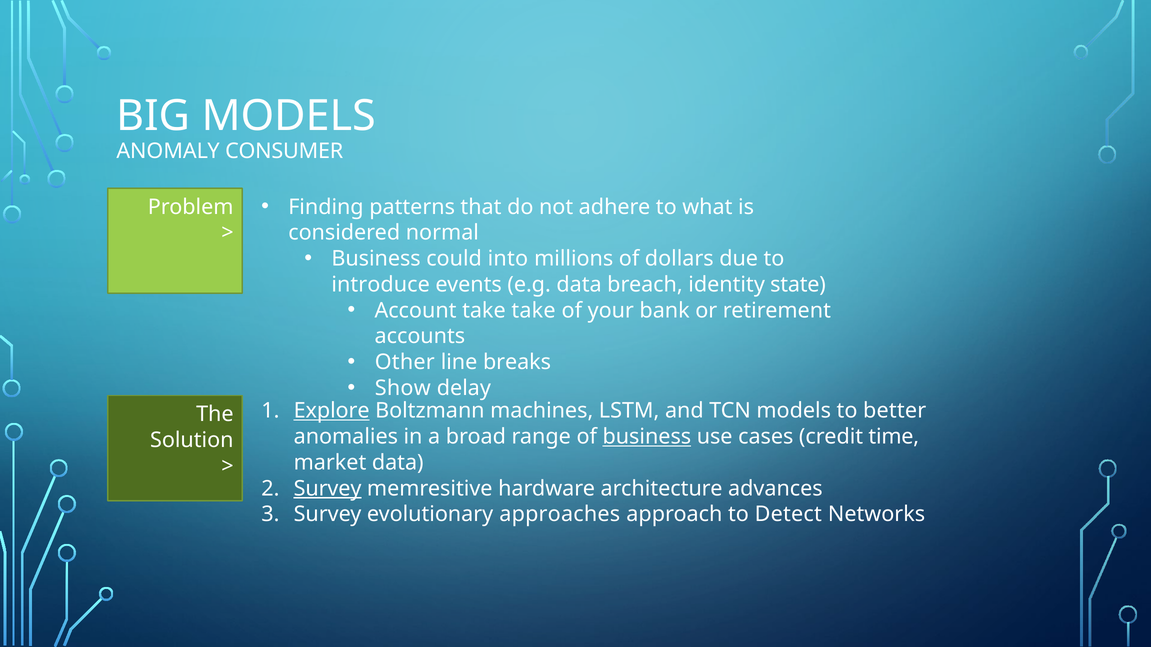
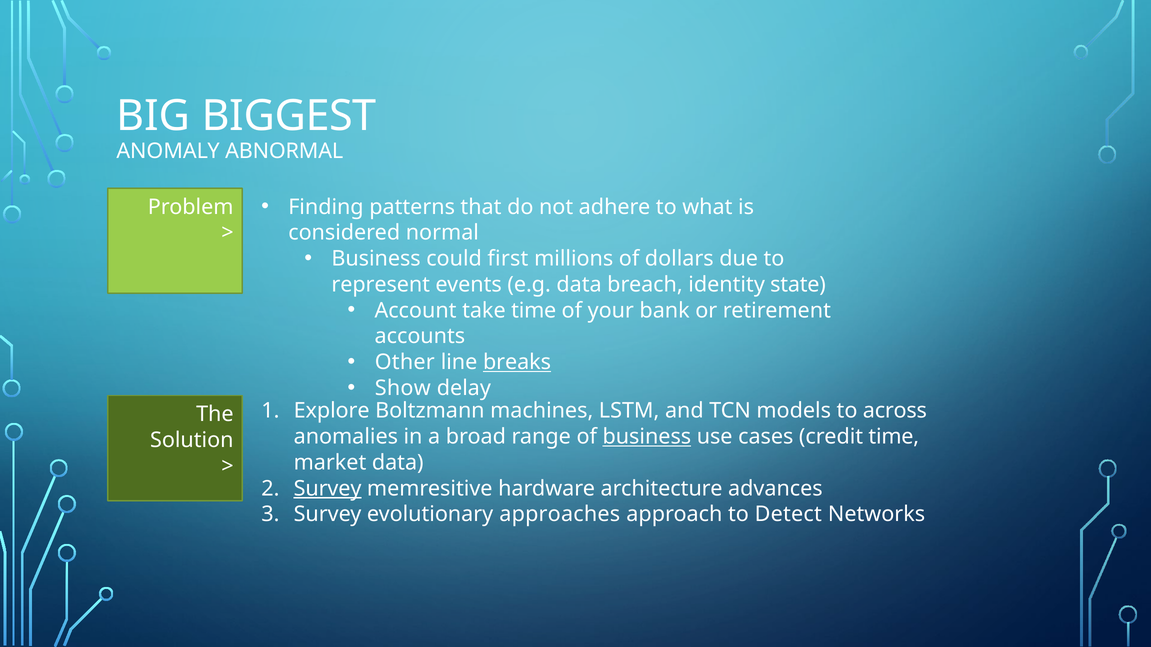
BIG MODELS: MODELS -> BIGGEST
CONSUMER: CONSUMER -> ABNORMAL
into: into -> first
introduce: introduce -> represent
take take: take -> time
breaks underline: none -> present
Explore underline: present -> none
better: better -> across
